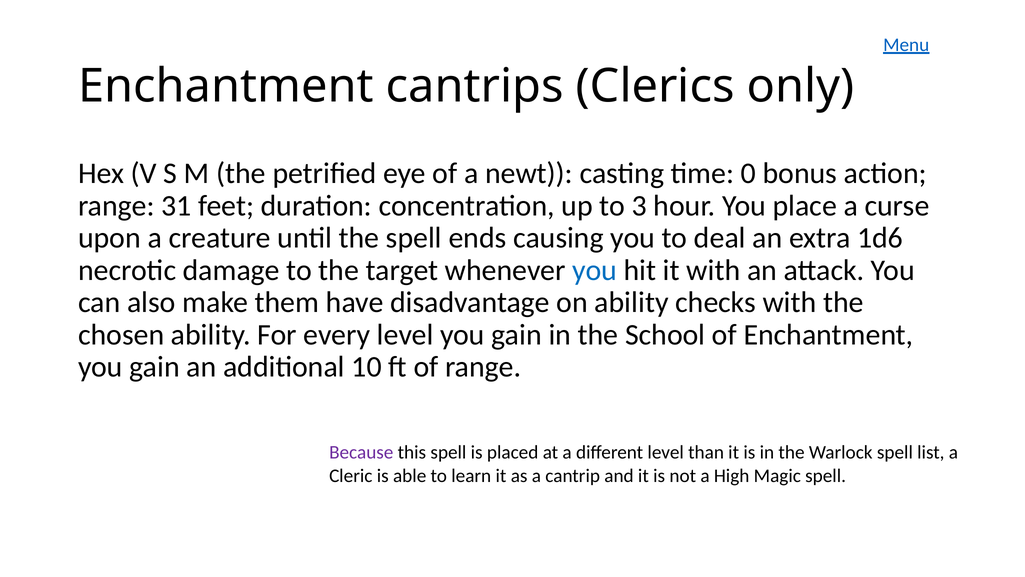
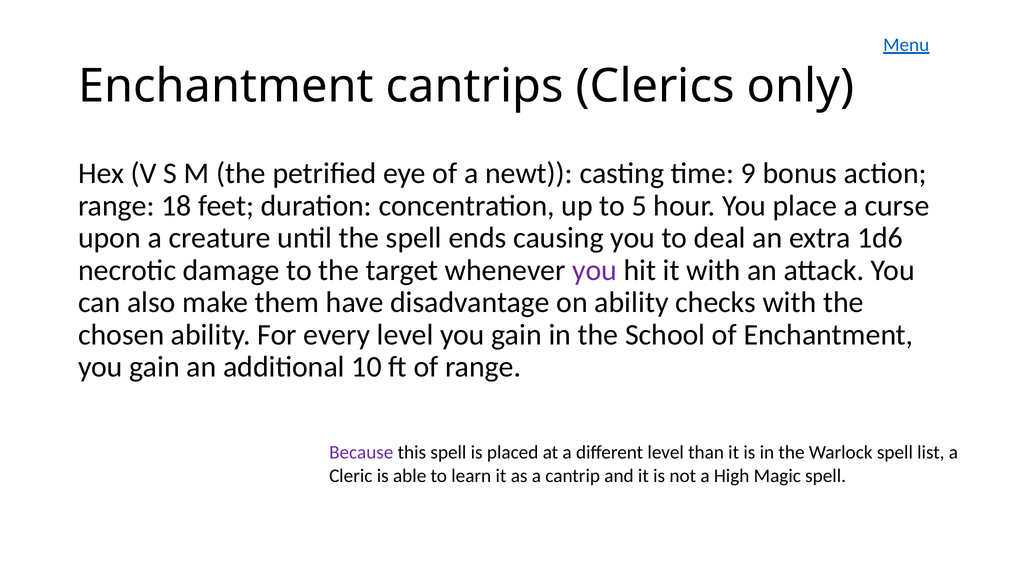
0: 0 -> 9
31: 31 -> 18
3: 3 -> 5
you at (595, 270) colour: blue -> purple
